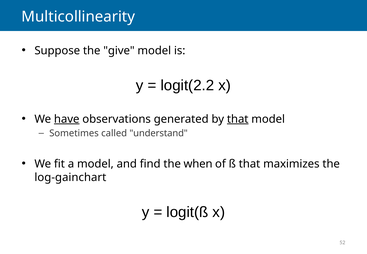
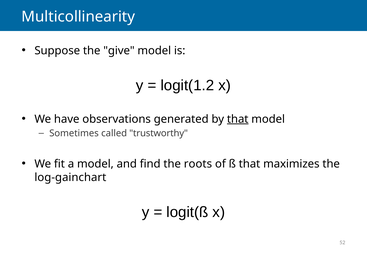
logit(2.2: logit(2.2 -> logit(1.2
have underline: present -> none
understand: understand -> trustworthy
when: when -> roots
